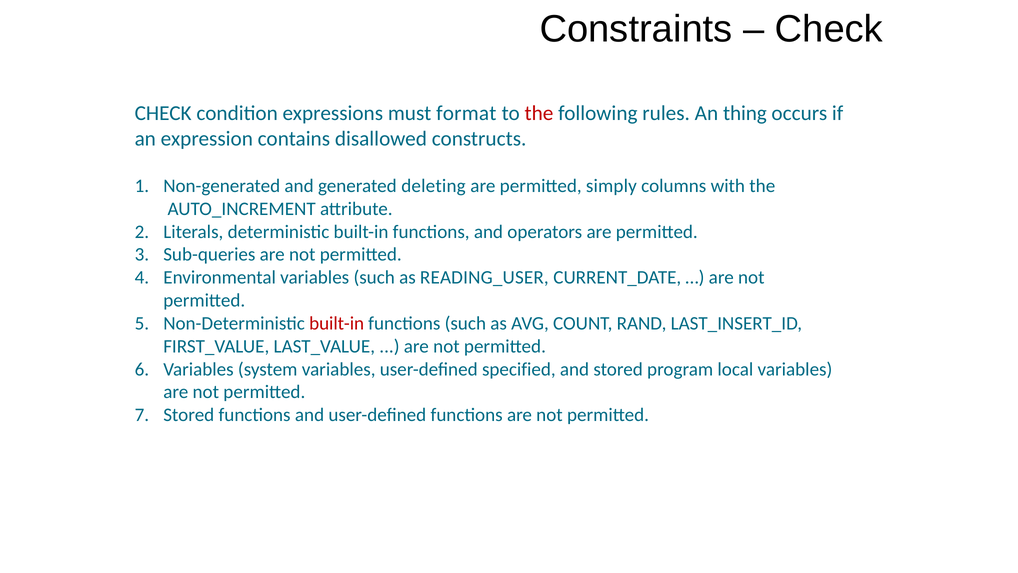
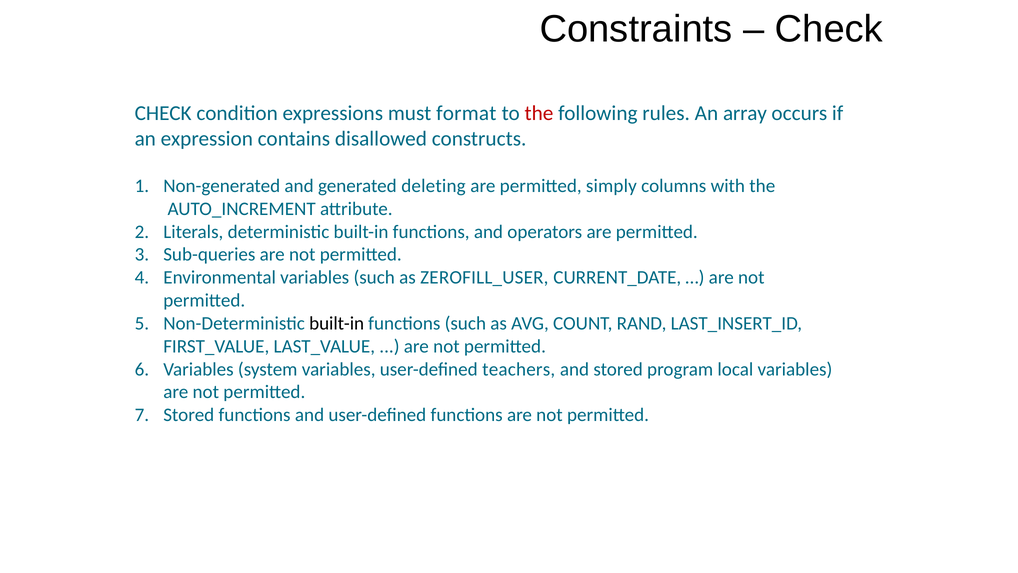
thing: thing -> array
READING_USER: READING_USER -> ZEROFILL_USER
built-in at (337, 323) colour: red -> black
specified: specified -> teachers
